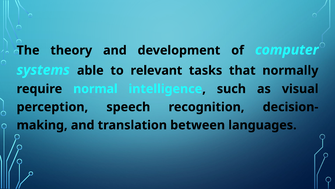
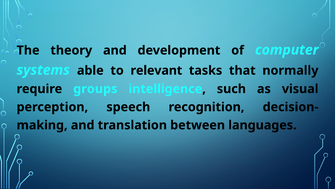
normal: normal -> groups
